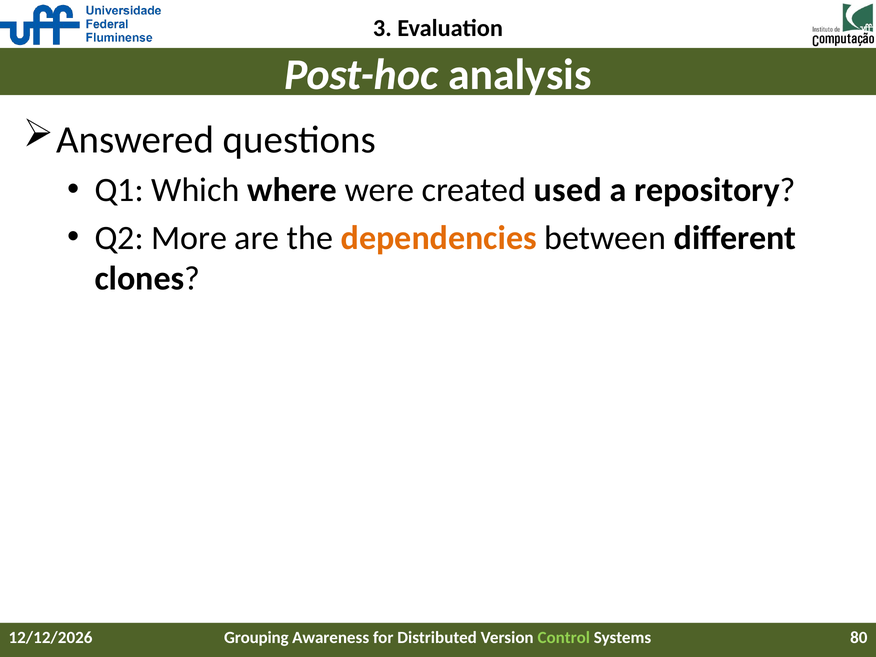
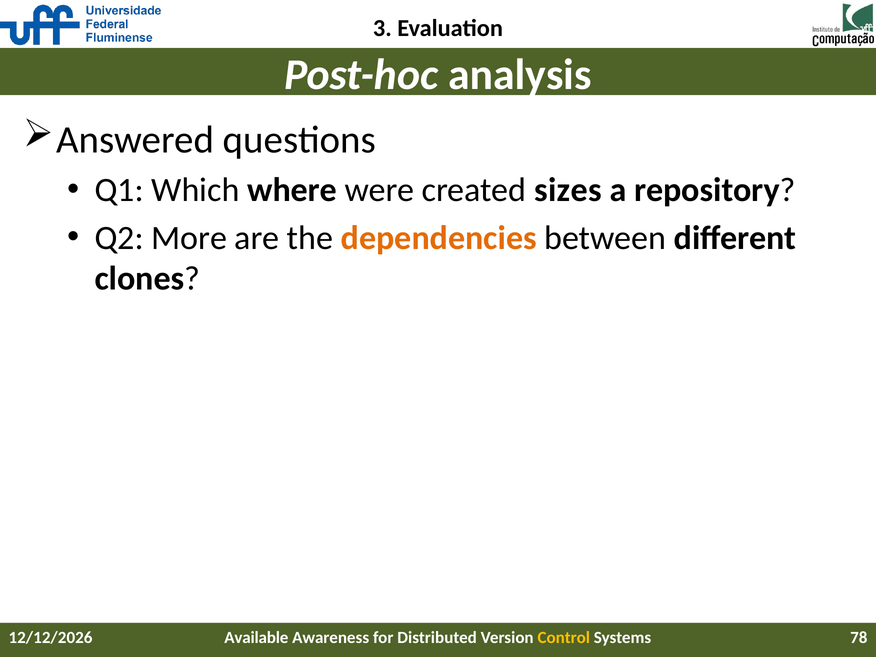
used: used -> sizes
Grouping: Grouping -> Available
Control colour: light green -> yellow
80: 80 -> 78
